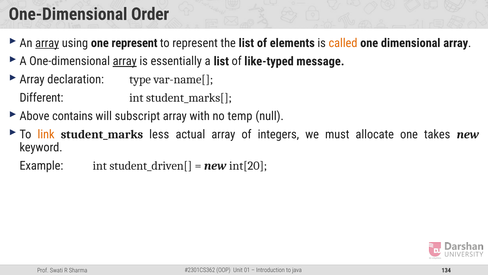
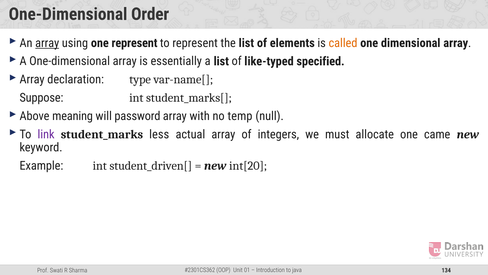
array at (125, 61) underline: present -> none
message: message -> specified
Different: Different -> Suppose
contains: contains -> meaning
subscript: subscript -> password
link colour: orange -> purple
takes: takes -> came
